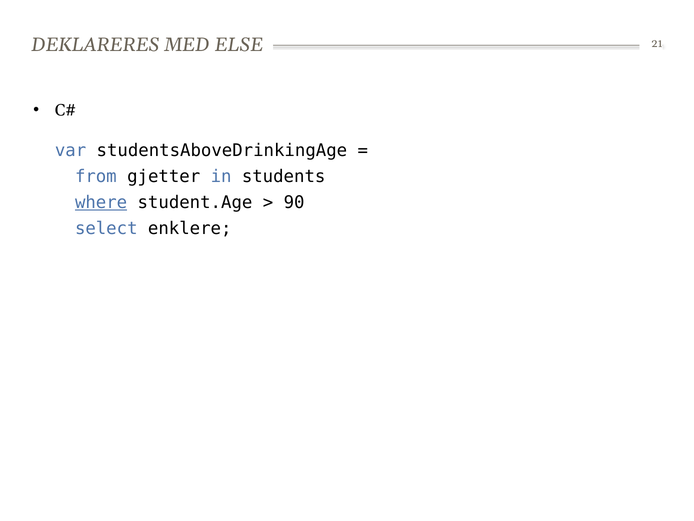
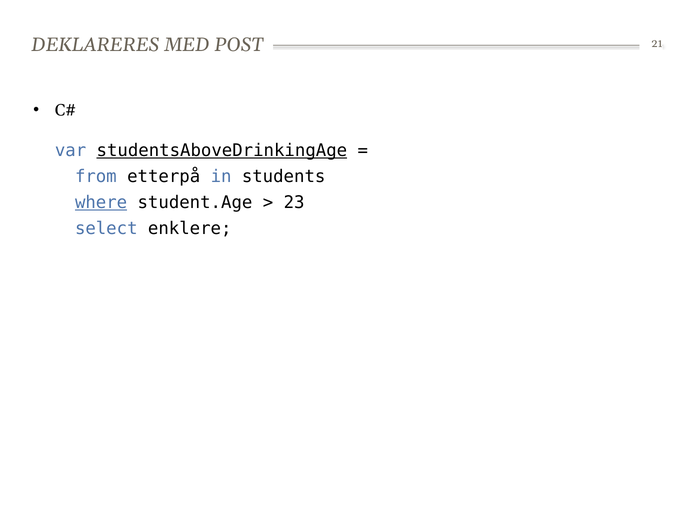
ELSE: ELSE -> POST
studentsAboveDrinkingAge underline: none -> present
gjetter: gjetter -> etterpå
90: 90 -> 23
